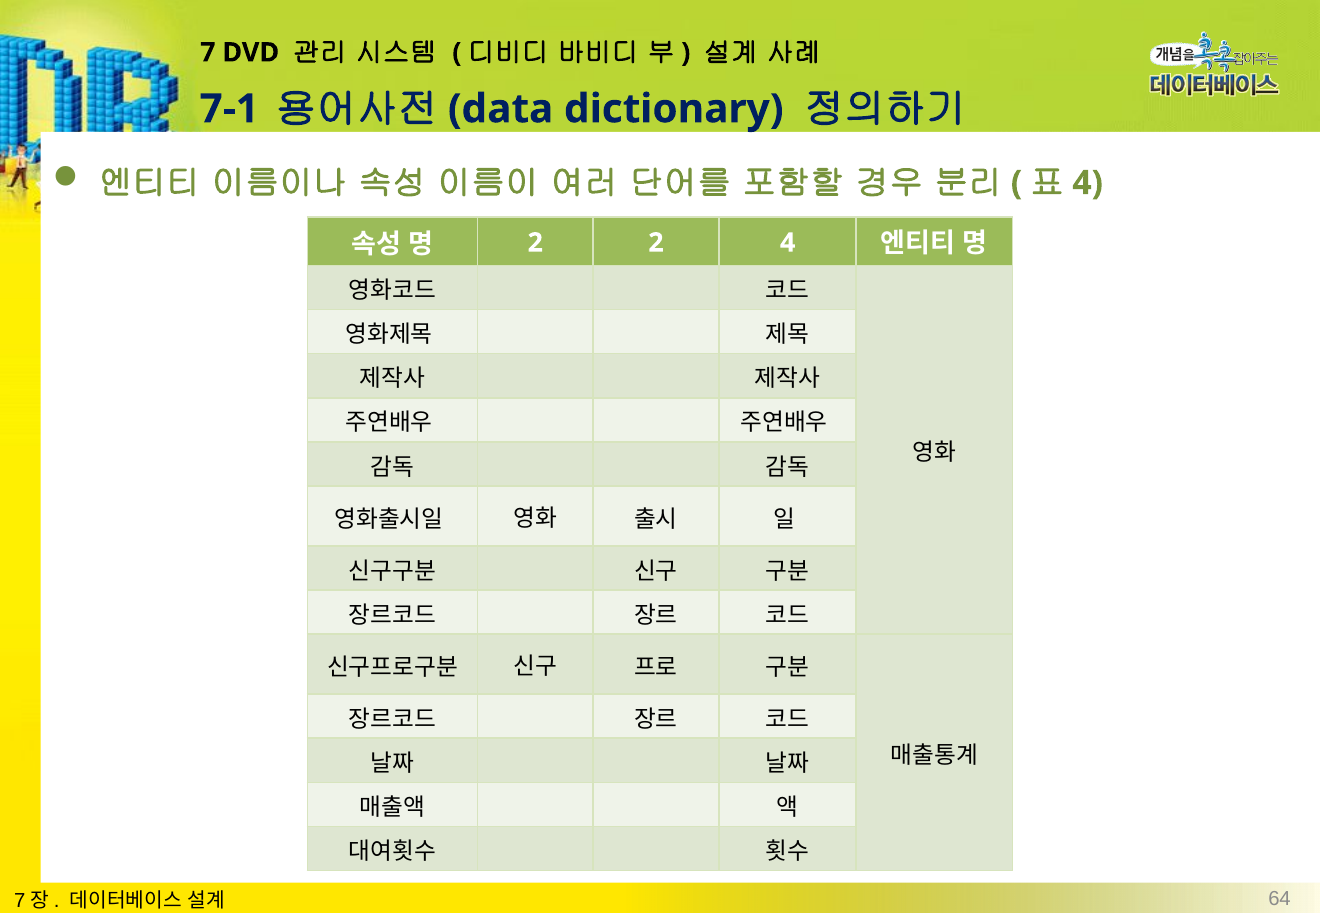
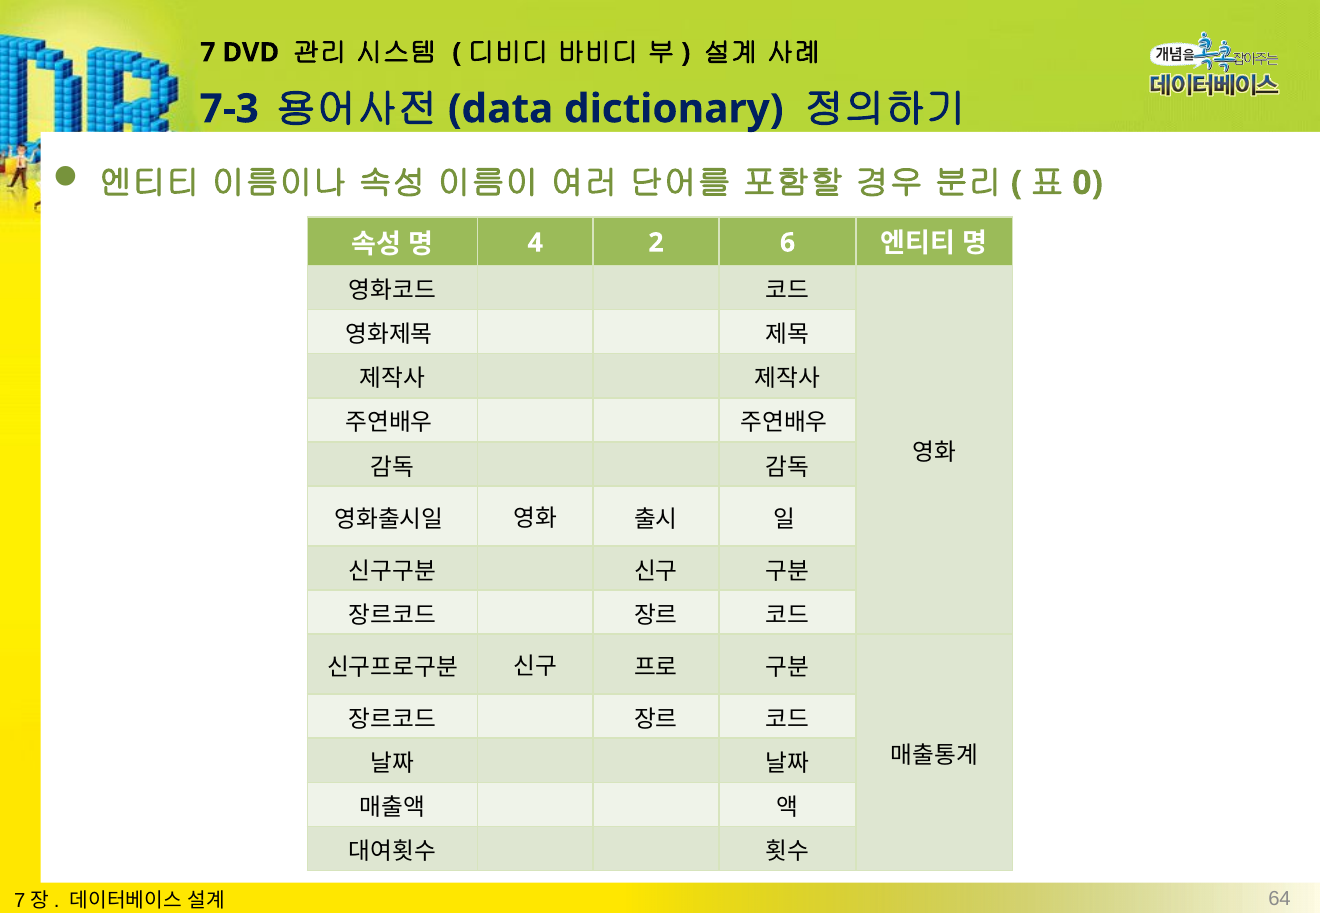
7-1: 7-1 -> 7-3
4 at (1088, 183): 4 -> 0
2 at (535, 243): 2 -> 4
2 4: 4 -> 6
